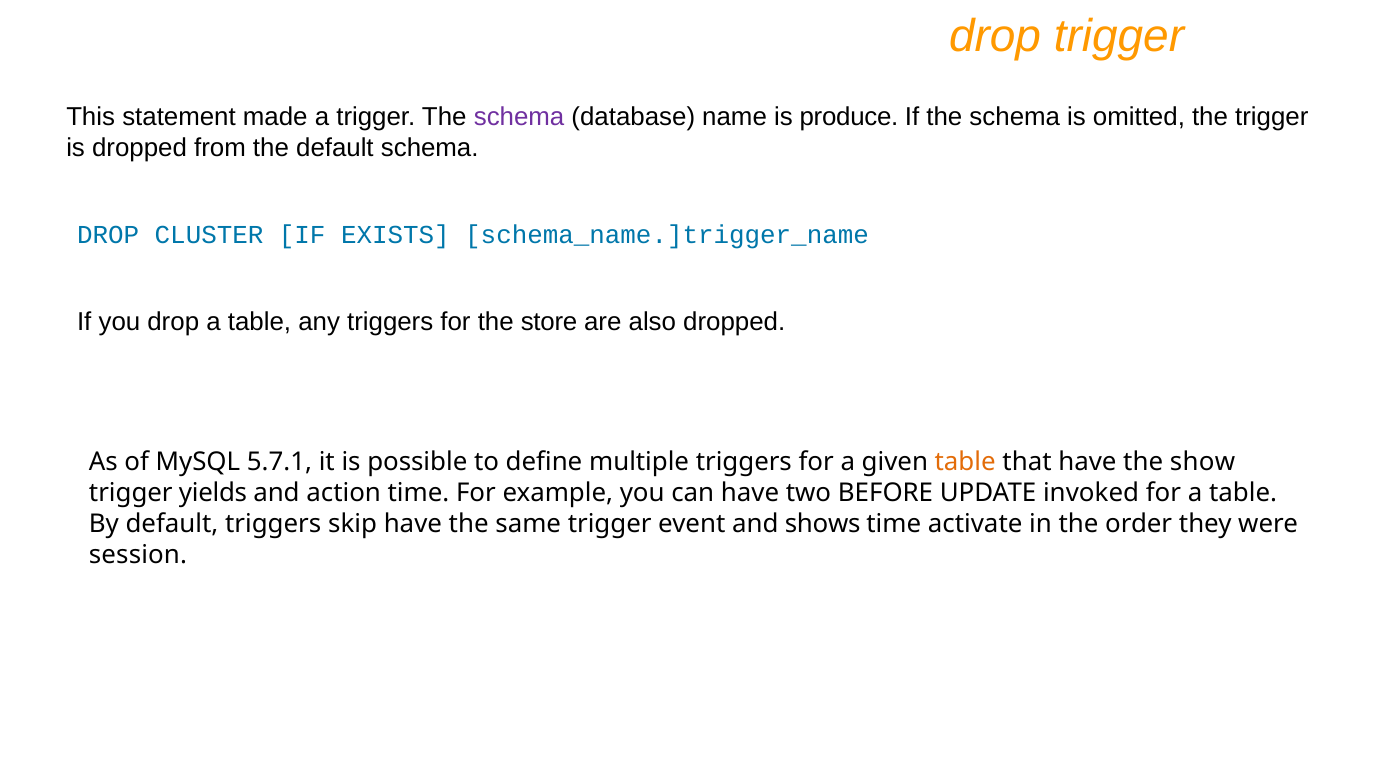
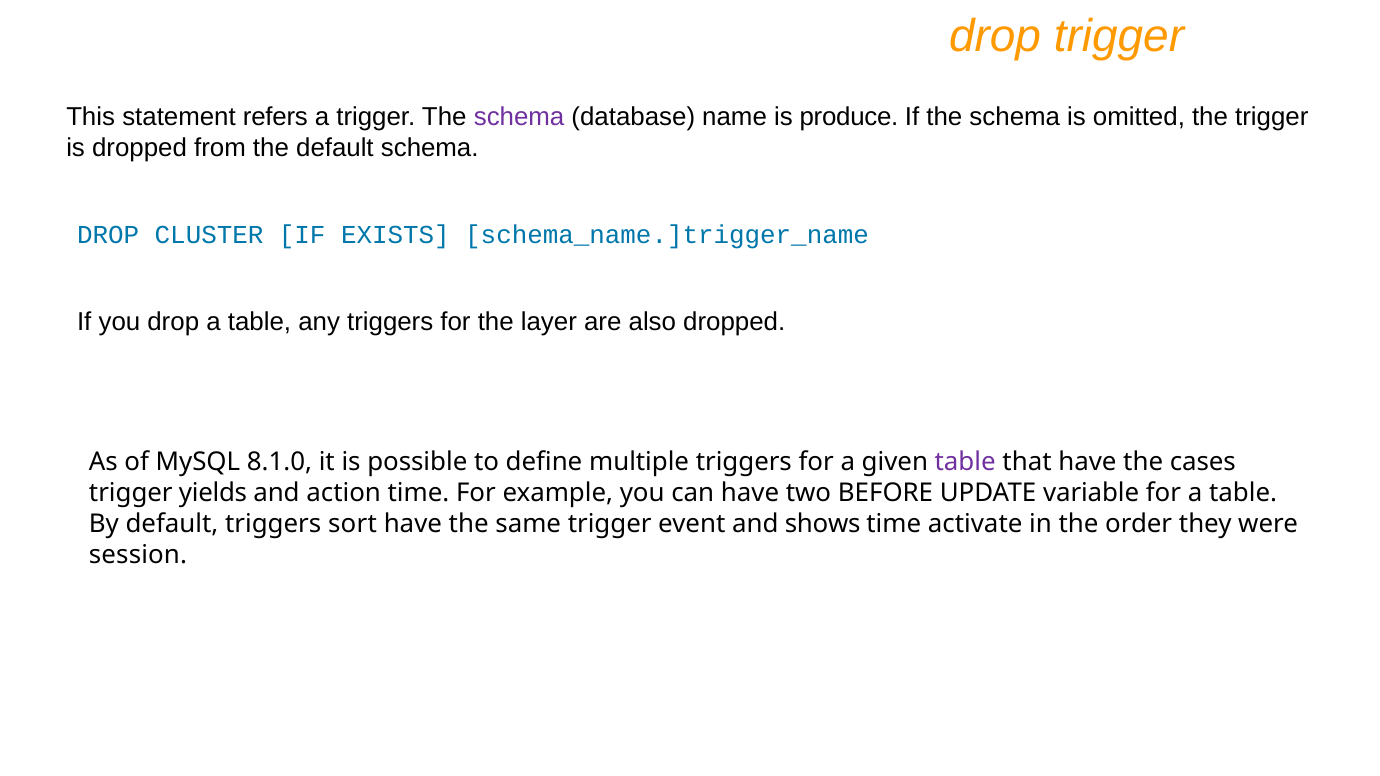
made: made -> refers
store: store -> layer
5.7.1: 5.7.1 -> 8.1.0
table at (965, 462) colour: orange -> purple
show: show -> cases
invoked: invoked -> variable
skip: skip -> sort
